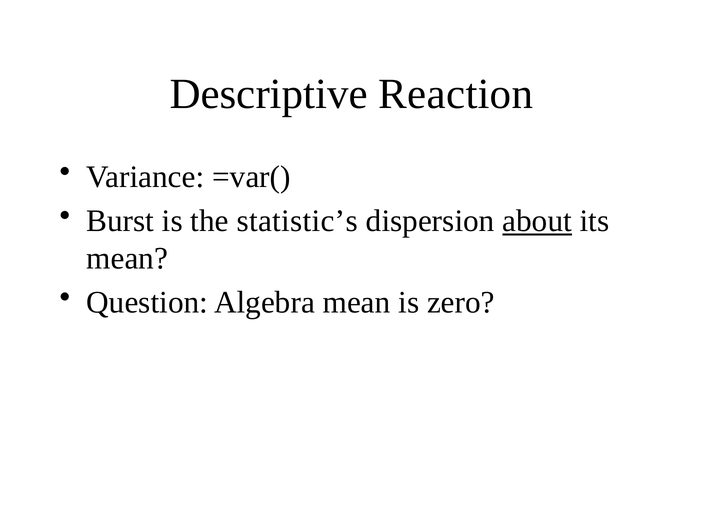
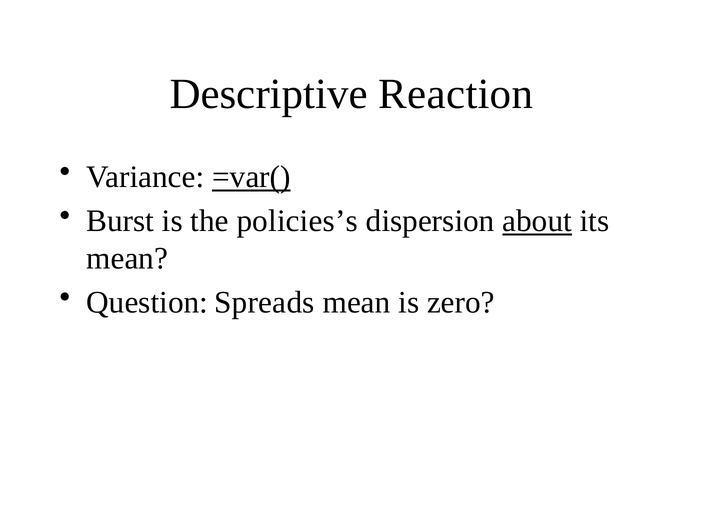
=var( underline: none -> present
statistic’s: statistic’s -> policies’s
Algebra: Algebra -> Spreads
